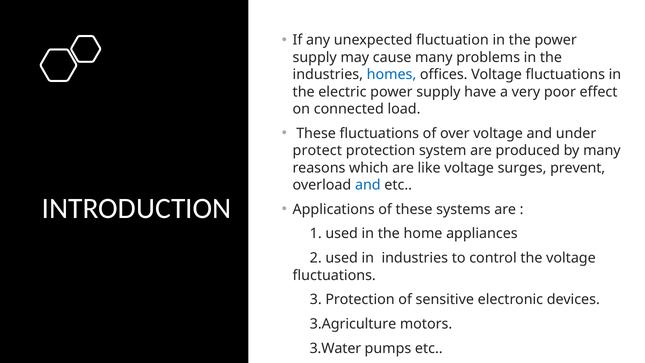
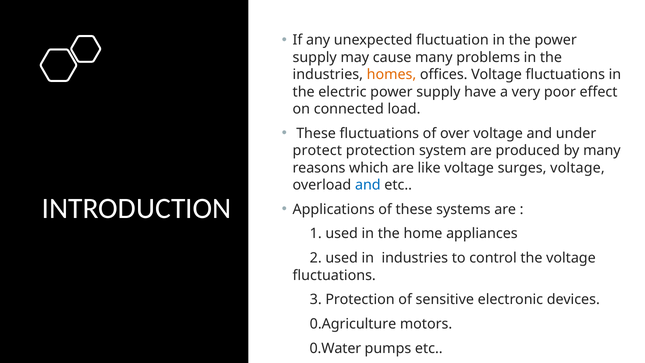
homes colour: blue -> orange
surges prevent: prevent -> voltage
3.Agriculture: 3.Agriculture -> 0.Agriculture
3.Water: 3.Water -> 0.Water
